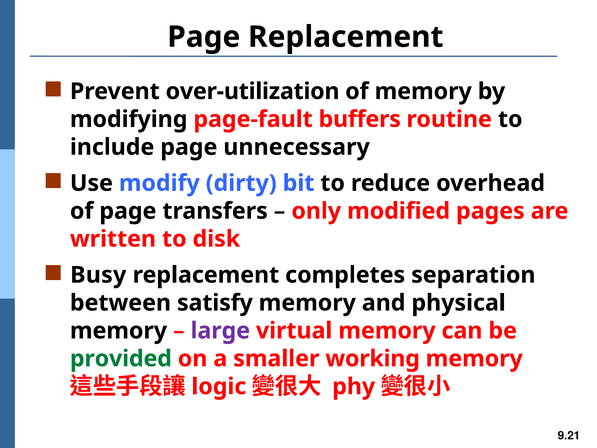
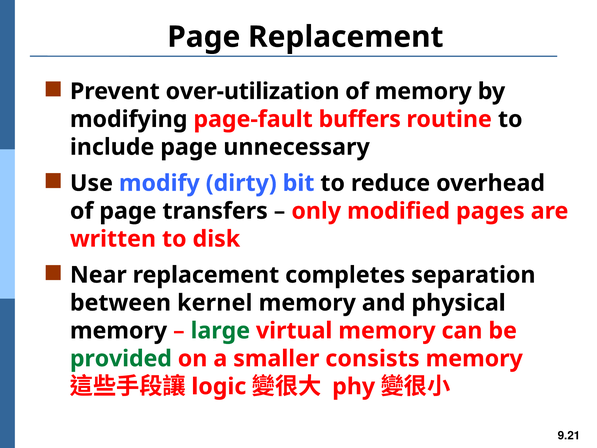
Busy: Busy -> Near
satisfy: satisfy -> kernel
large colour: purple -> green
working: working -> consists
